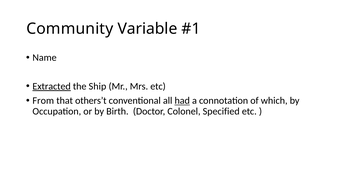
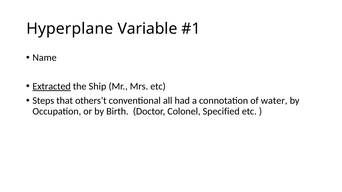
Community: Community -> Hyperplane
From: From -> Steps
had underline: present -> none
which: which -> water
